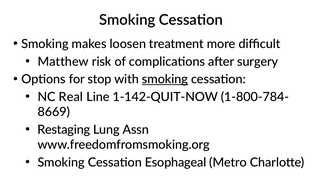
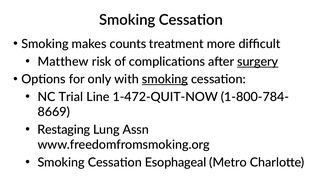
loosen: loosen -> counts
surgery underline: none -> present
stop: stop -> only
Real: Real -> Trial
1-142-QUIT-NOW: 1-142-QUIT-NOW -> 1-472-QUIT-NOW
